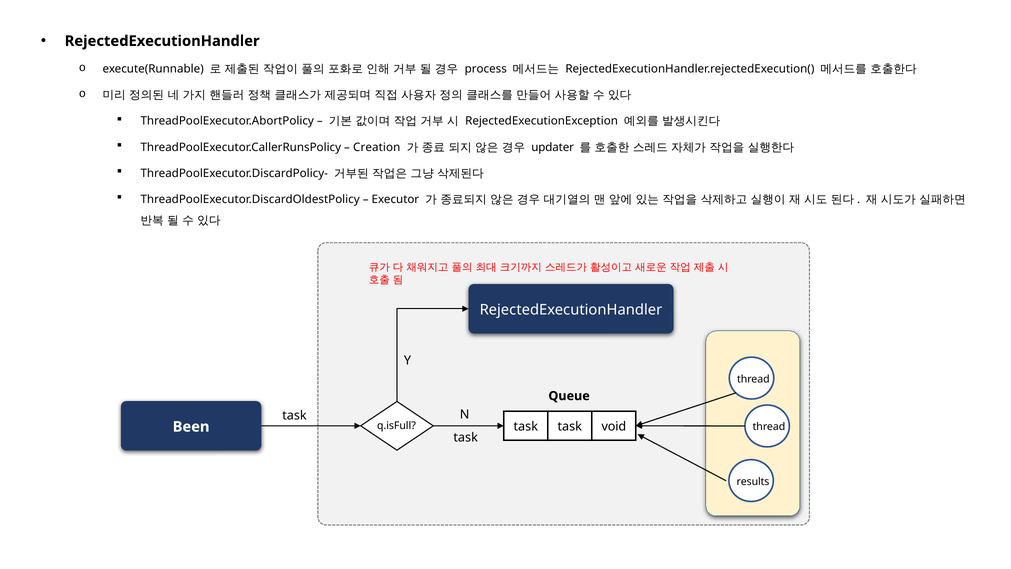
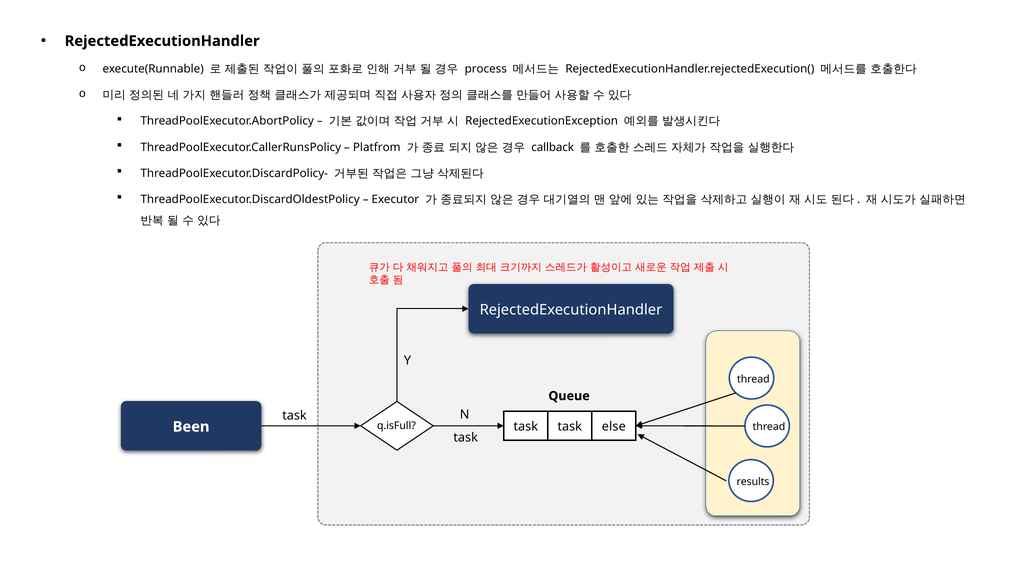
Creation: Creation -> Platfrom
updater: updater -> callback
void: void -> else
